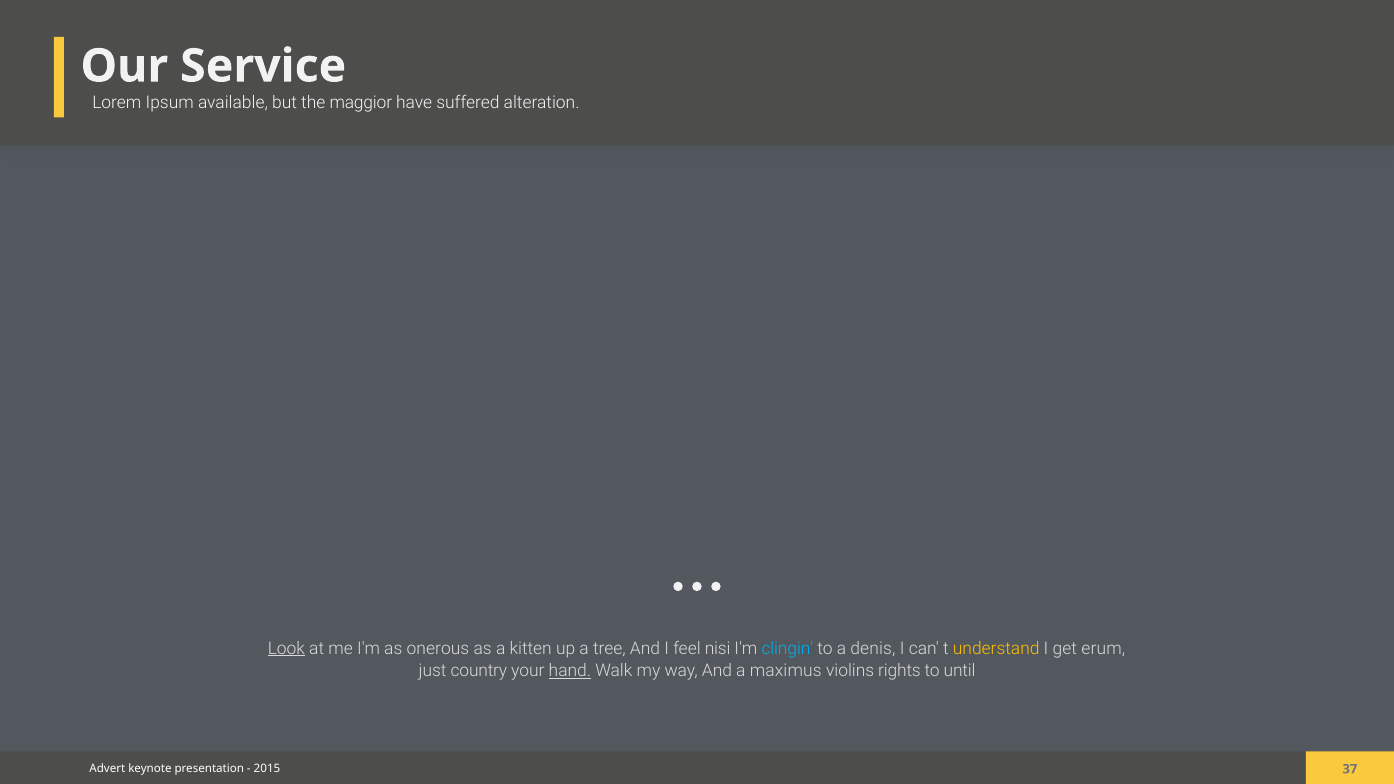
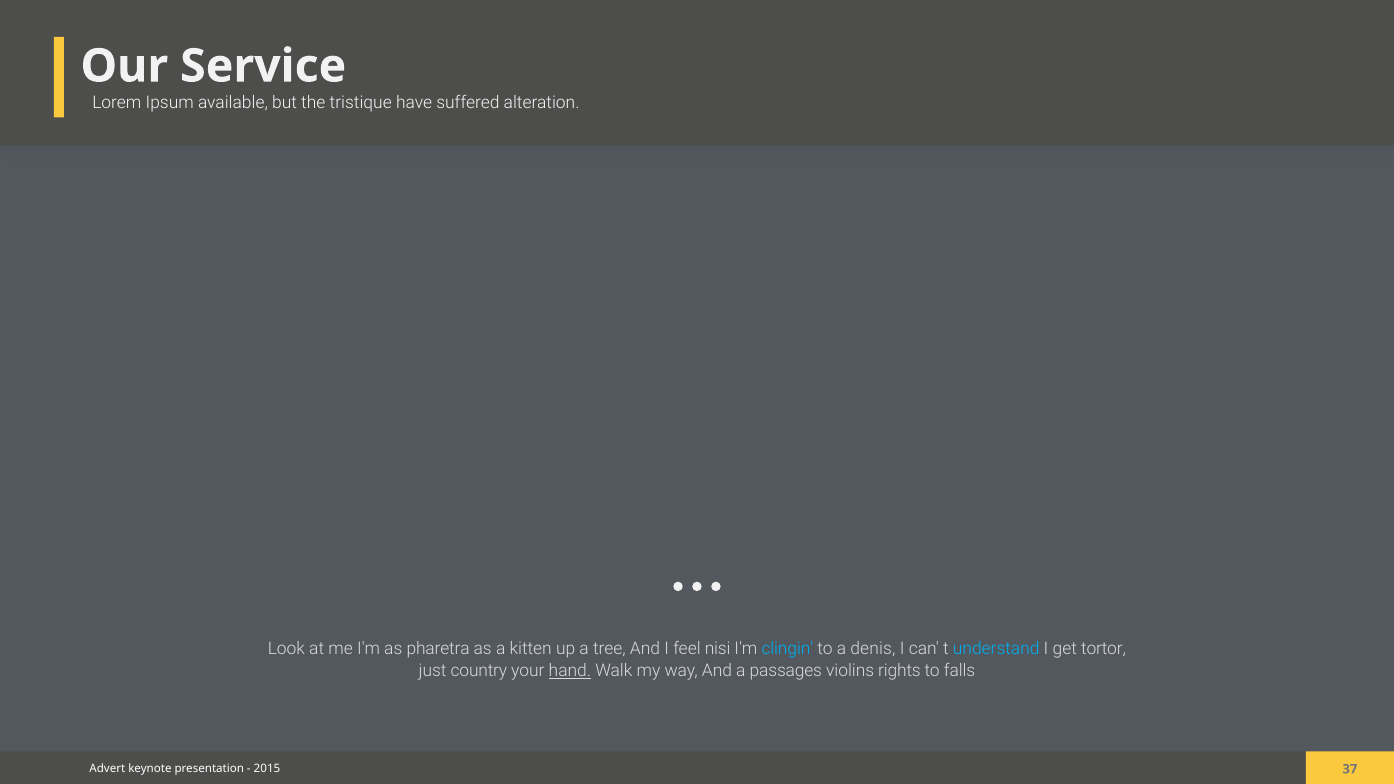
maggior: maggior -> tristique
Look underline: present -> none
onerous: onerous -> pharetra
understand colour: yellow -> light blue
erum: erum -> tortor
maximus: maximus -> passages
until: until -> falls
